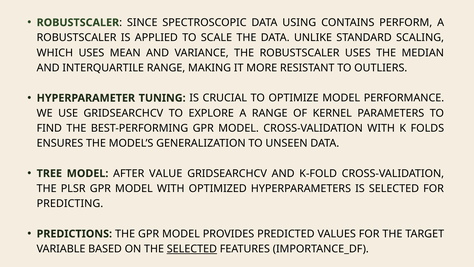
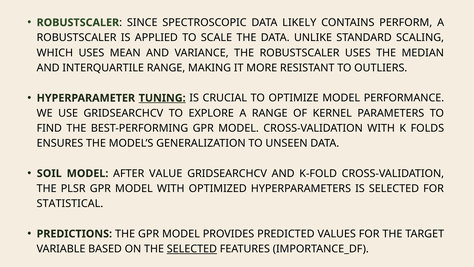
USING: USING -> LIKELY
TUNING underline: none -> present
TREE: TREE -> SOIL
PREDICTING: PREDICTING -> STATISTICAL
